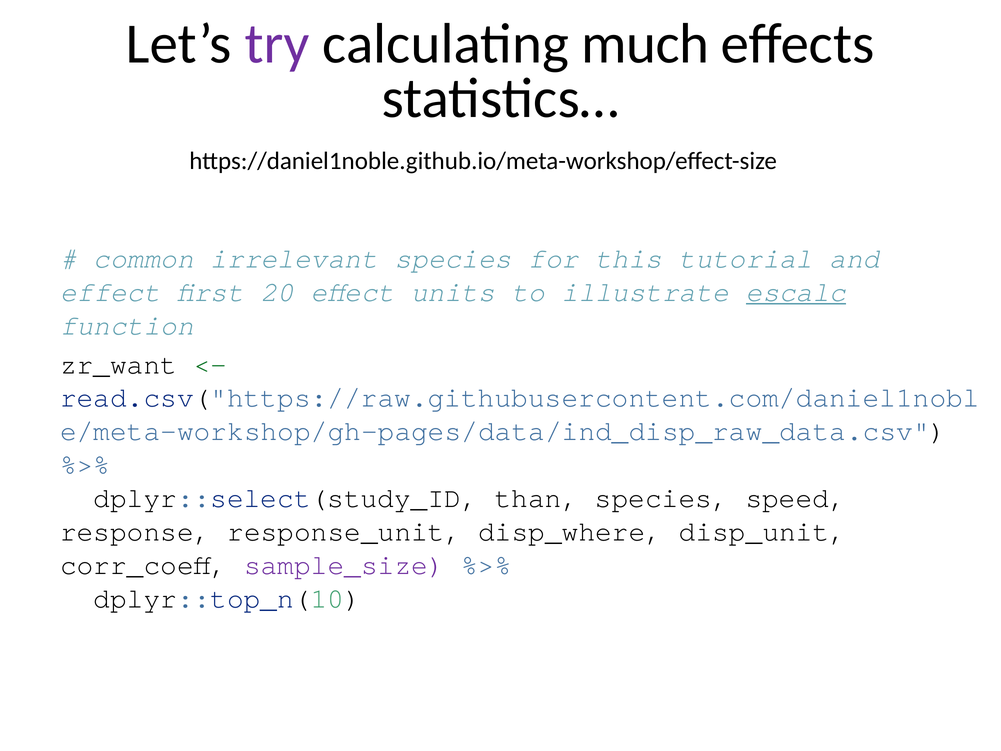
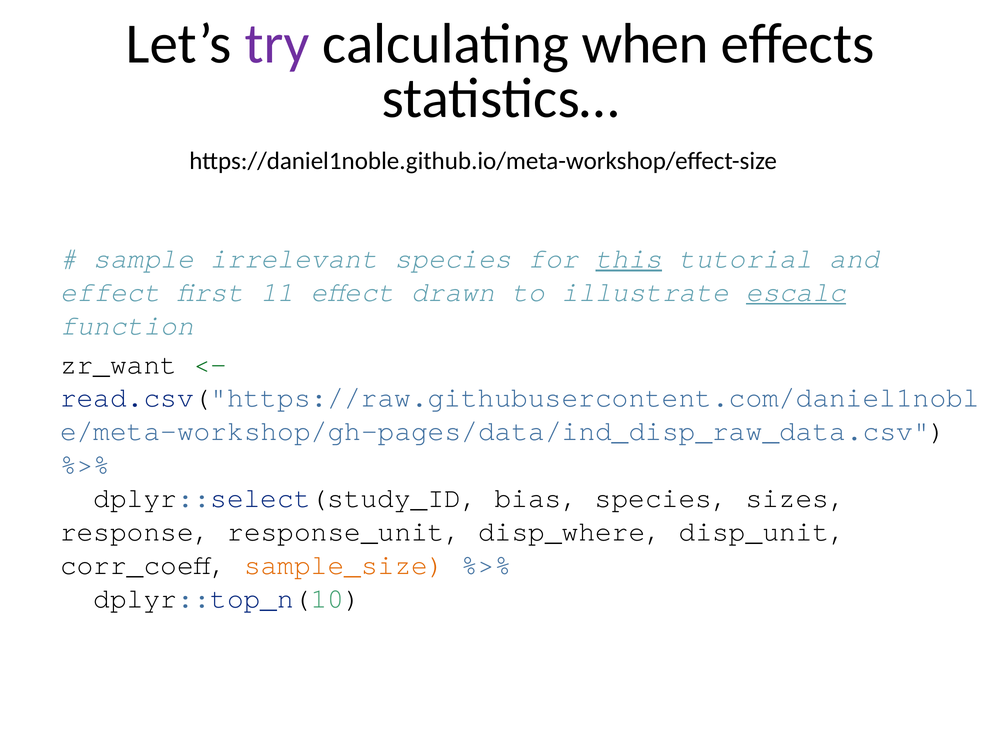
much: much -> when
common: common -> sample
this underline: none -> present
20: 20 -> 11
units: units -> drawn
than: than -> bias
speed: speed -> sizes
sample_size colour: purple -> orange
